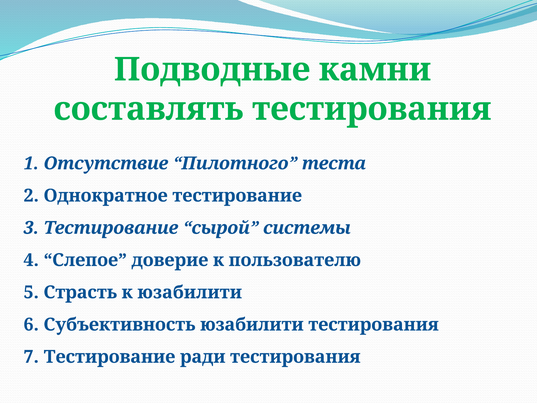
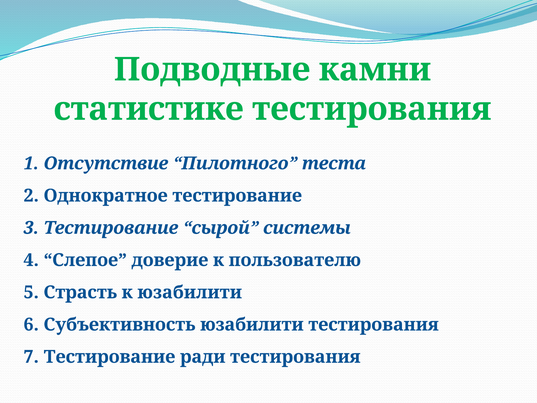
составлять: составлять -> статистике
